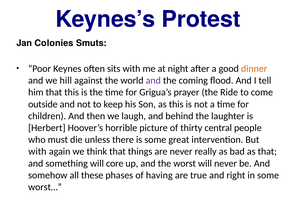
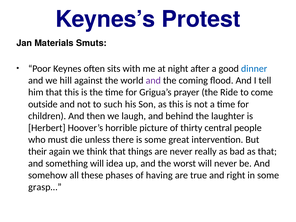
Colonies: Colonies -> Materials
dinner colour: orange -> blue
keep: keep -> such
with at (37, 152): with -> their
core: core -> idea
worst…: worst… -> grasp…
